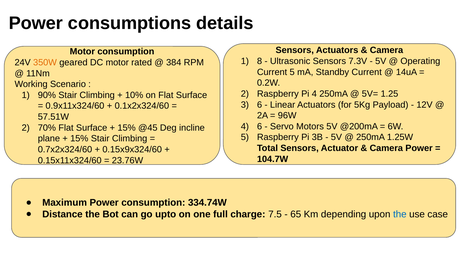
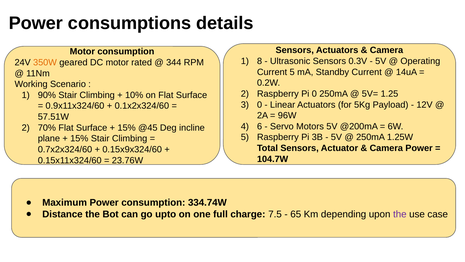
7.3V: 7.3V -> 0.3V
384: 384 -> 344
Pi 4: 4 -> 0
3 6: 6 -> 0
the at (400, 214) colour: blue -> purple
